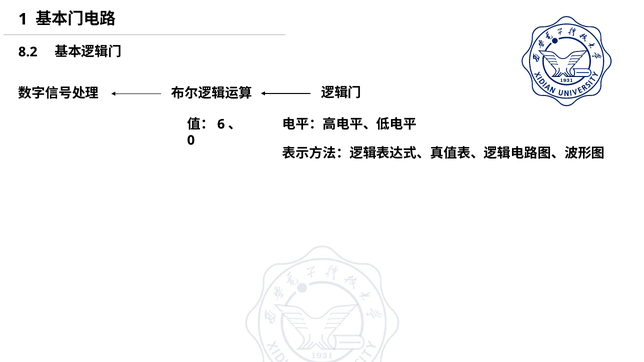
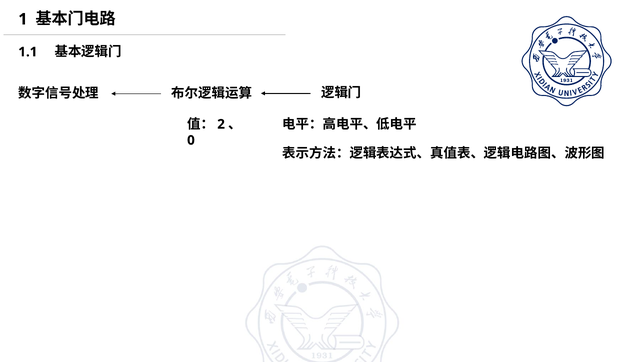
8.2: 8.2 -> 1.1
6: 6 -> 2
